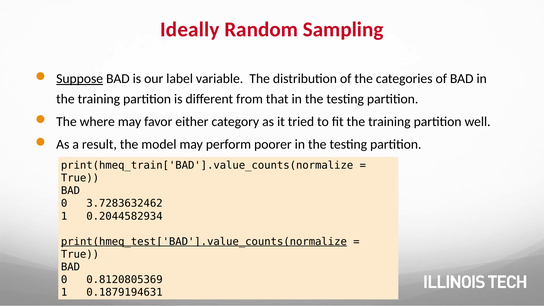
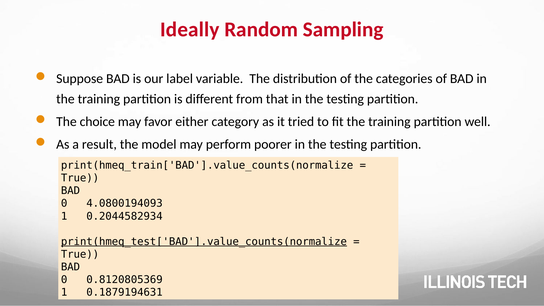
Suppose underline: present -> none
where: where -> choice
3.7283632462: 3.7283632462 -> 4.0800194093
